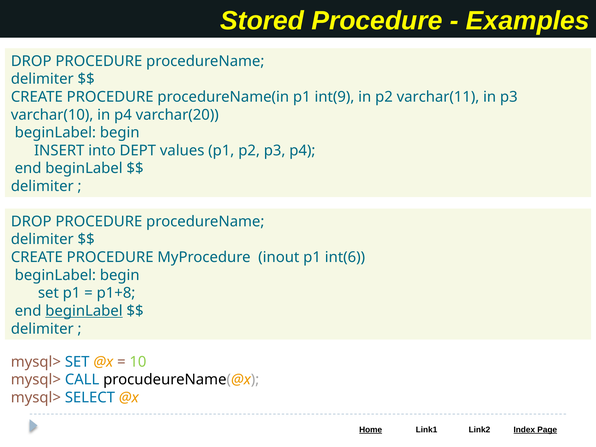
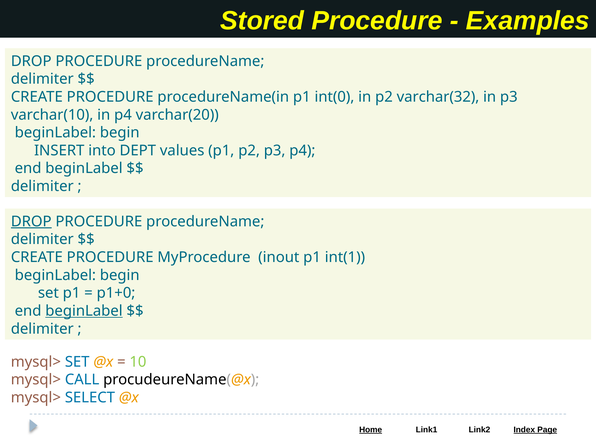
int(9: int(9 -> int(0
varchar(11: varchar(11 -> varchar(32
DROP at (31, 221) underline: none -> present
int(6: int(6 -> int(1
p1+8: p1+8 -> p1+0
